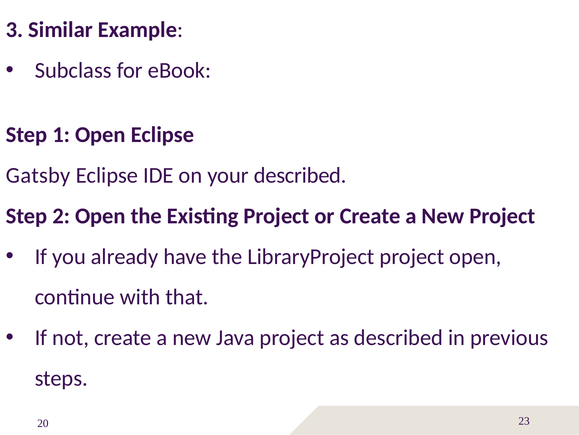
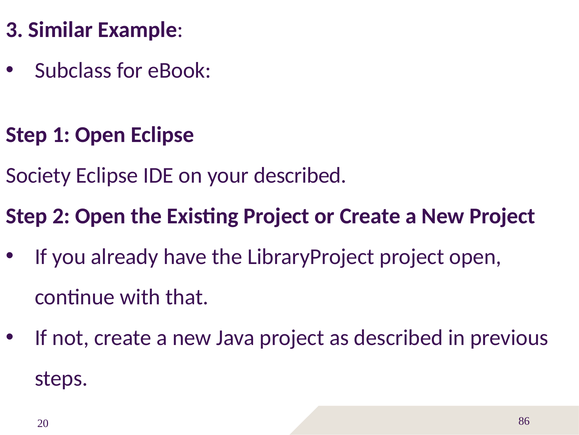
Gatsby: Gatsby -> Society
23: 23 -> 86
